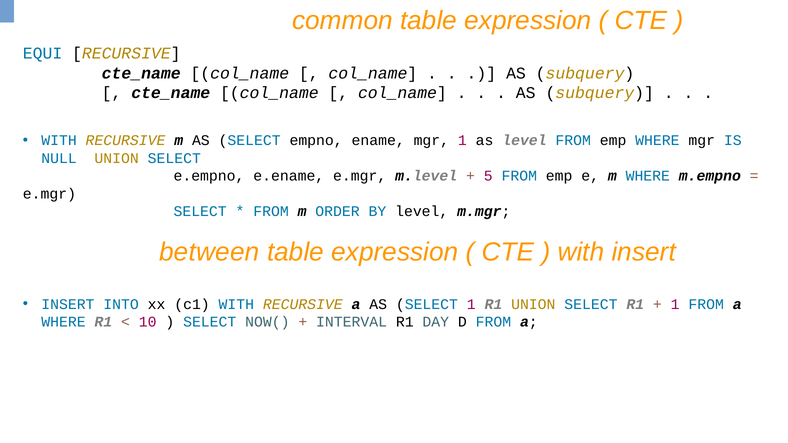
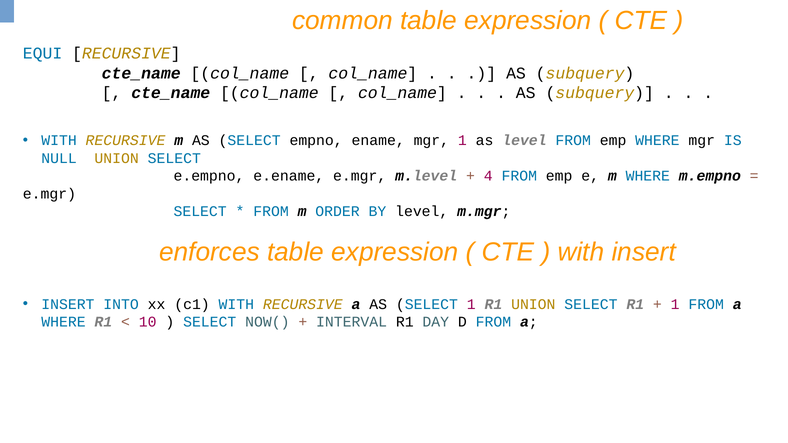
5: 5 -> 4
between: between -> enforces
